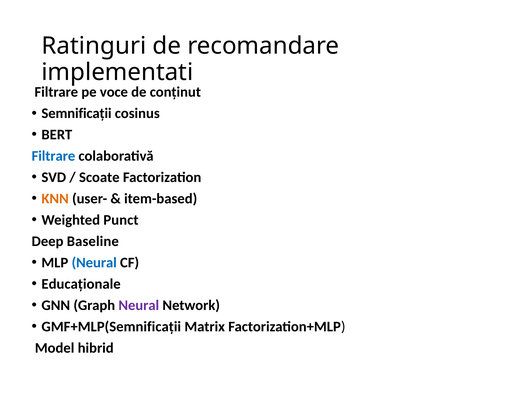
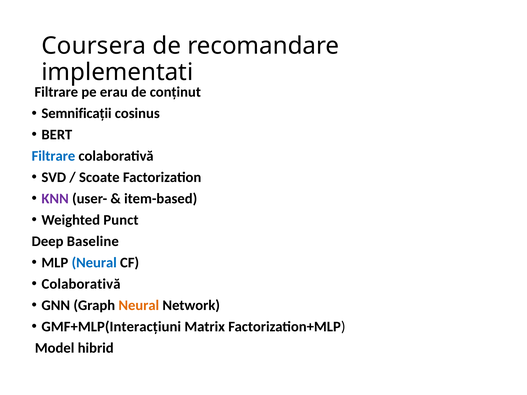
Ratinguri: Ratinguri -> Coursera
voce: voce -> erau
KNN colour: orange -> purple
Educaționale at (81, 284): Educaționale -> Colaborativă
Neural at (139, 305) colour: purple -> orange
GMF+MLP(Semnificații: GMF+MLP(Semnificații -> GMF+MLP(Interacțiuni
